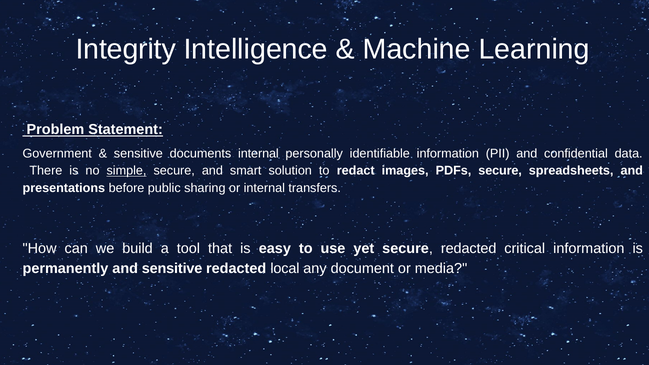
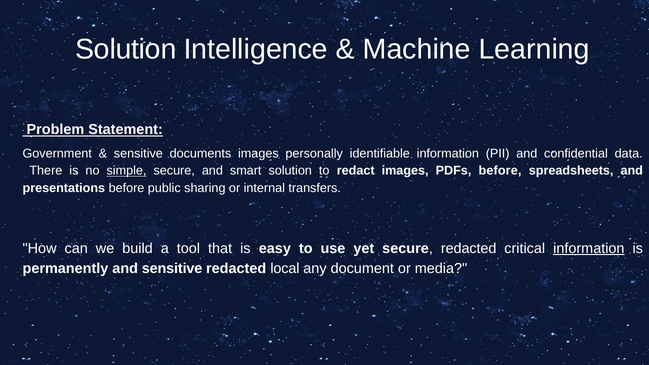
Integrity at (126, 49): Integrity -> Solution
documents internal: internal -> images
PDFs secure: secure -> before
information at (589, 248) underline: none -> present
